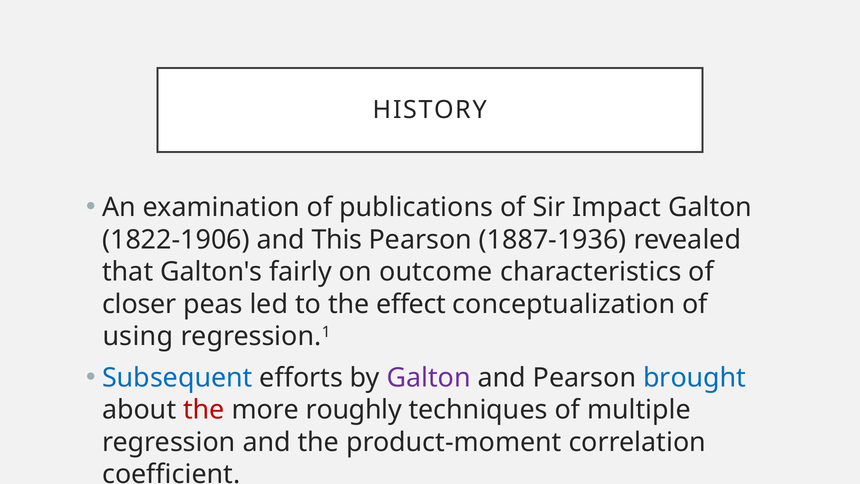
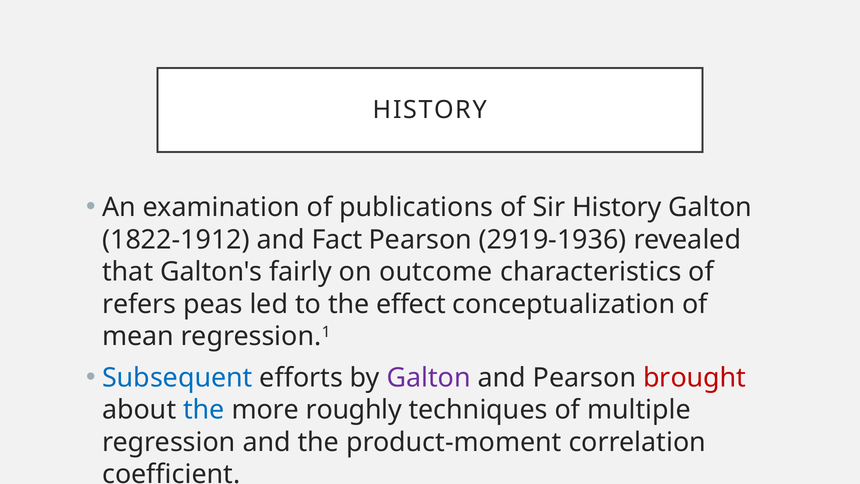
Sir Impact: Impact -> History
1822-1906: 1822-1906 -> 1822-1912
This: This -> Fact
1887-1936: 1887-1936 -> 2919-1936
closer: closer -> refers
using: using -> mean
brought colour: blue -> red
the at (204, 410) colour: red -> blue
